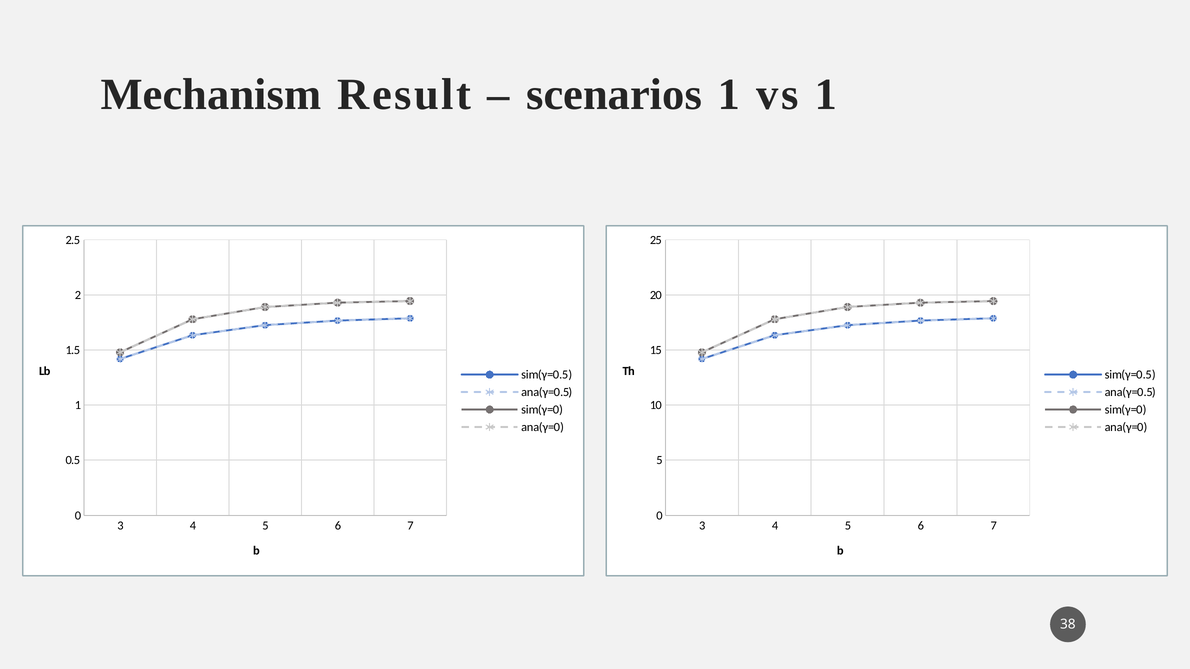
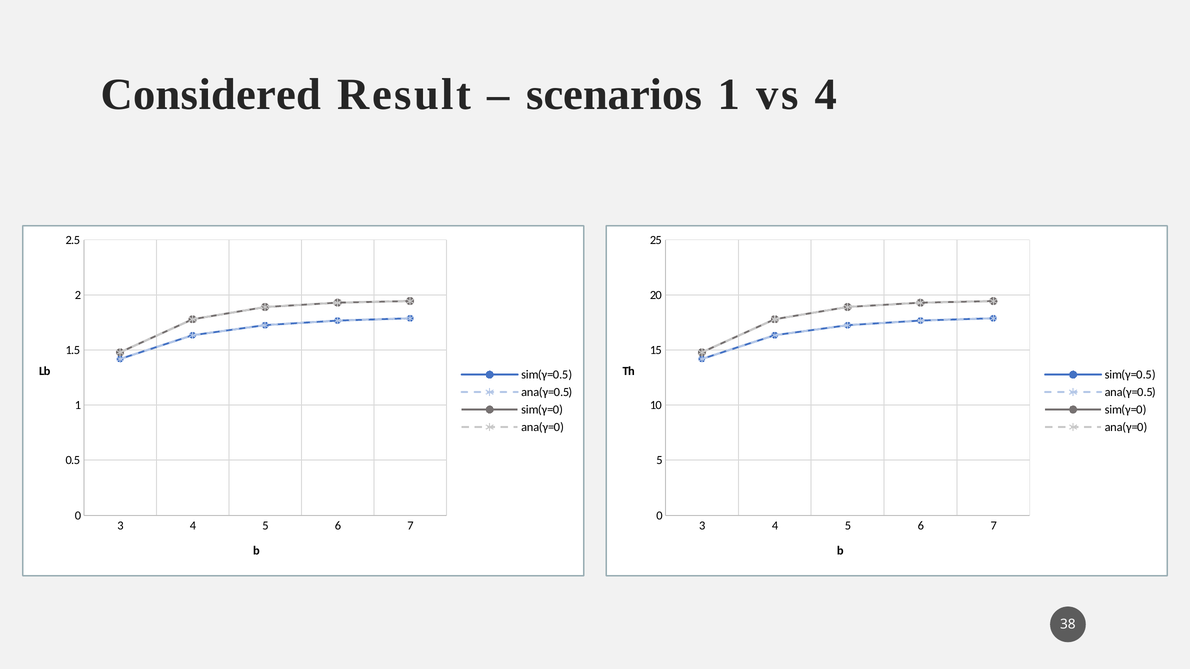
Mechanism: Mechanism -> Considered
vs 1: 1 -> 4
